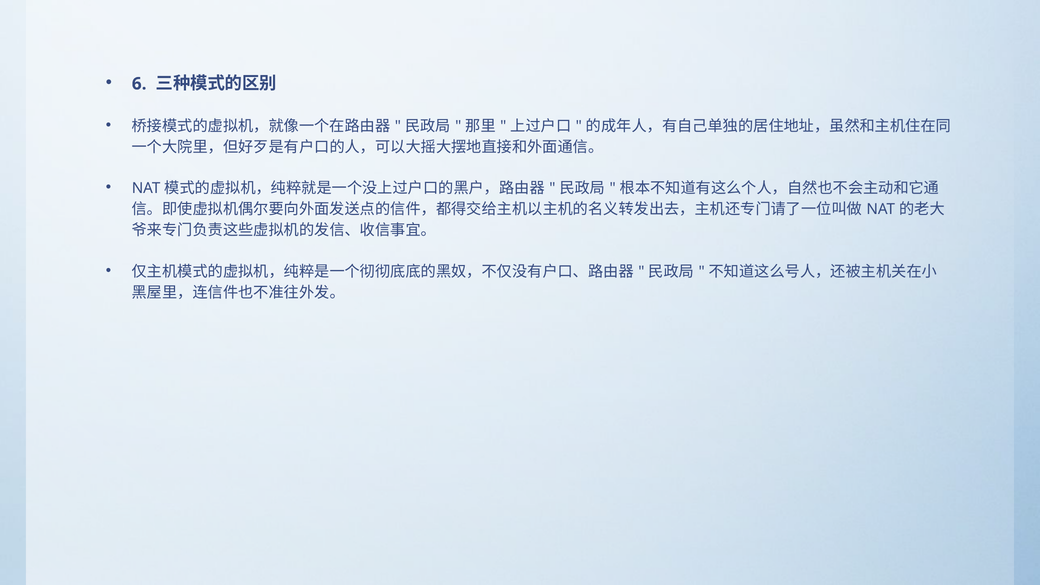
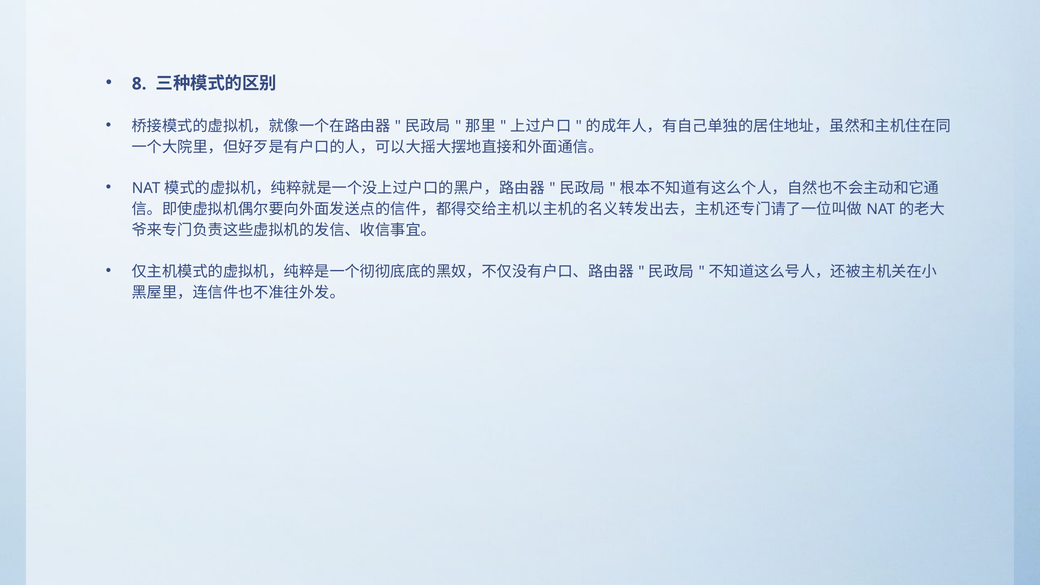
6: 6 -> 8
